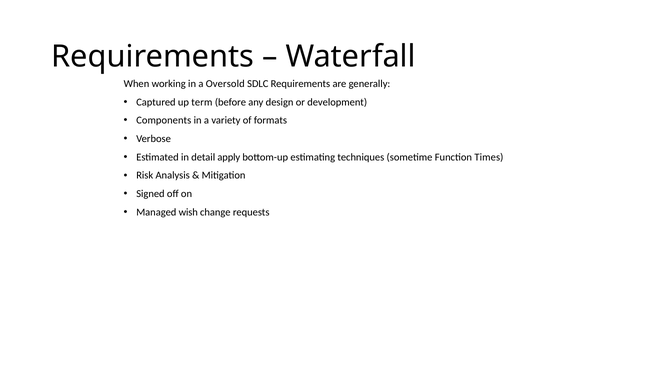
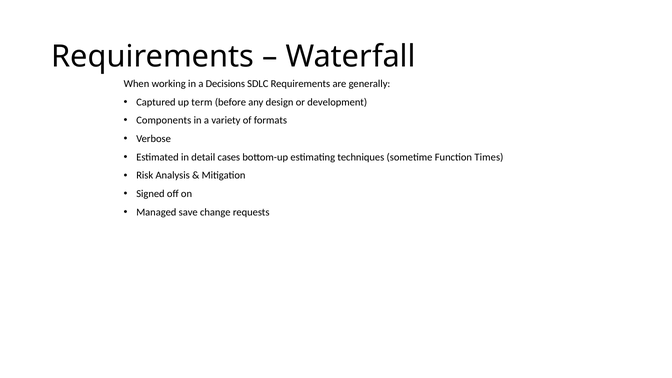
Oversold: Oversold -> Decisions
apply: apply -> cases
wish: wish -> save
